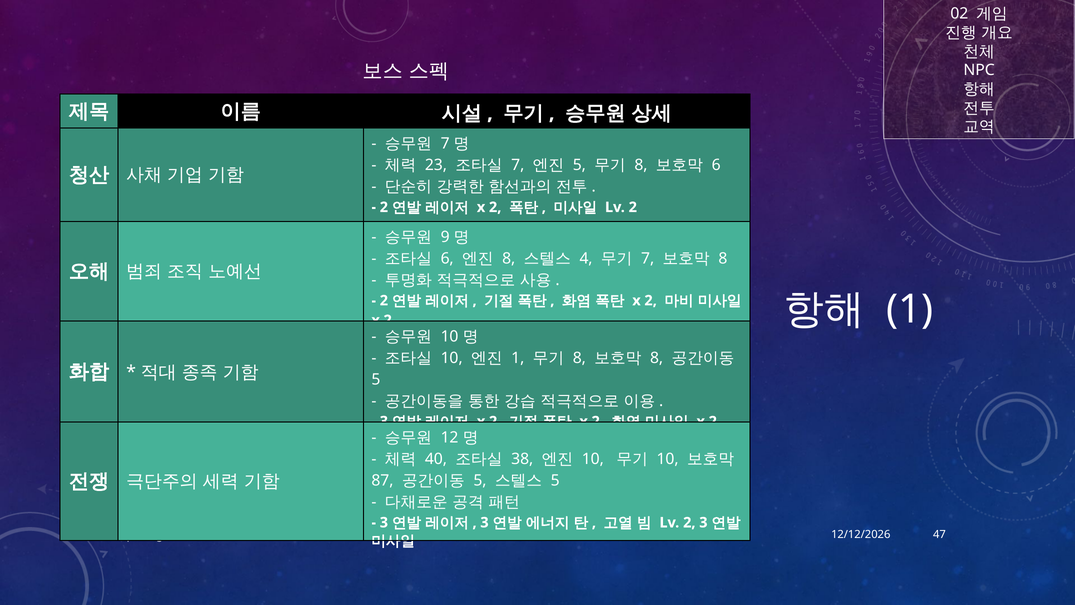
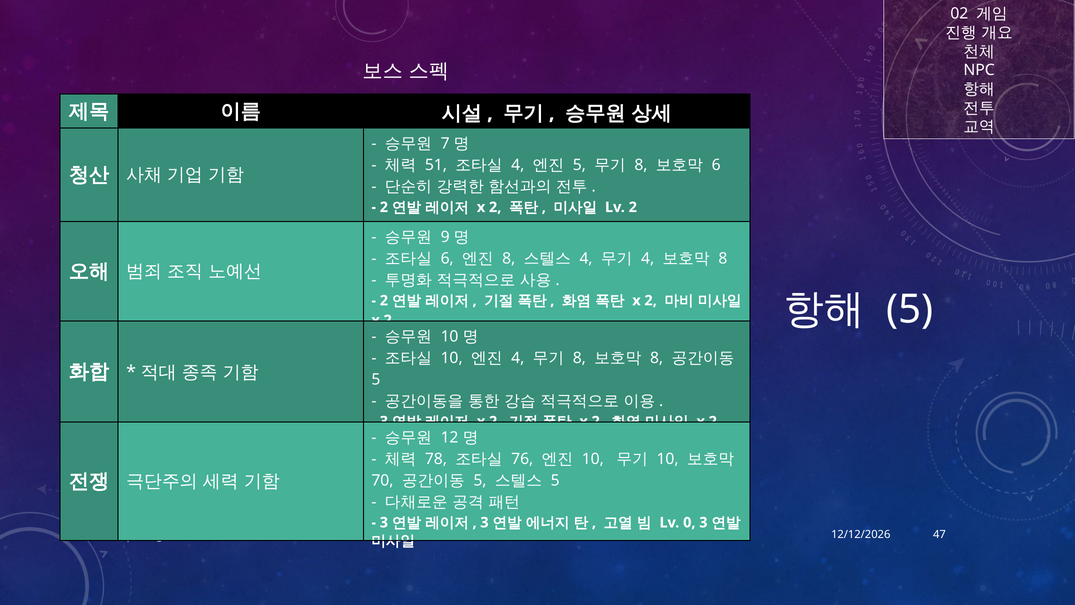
23: 23 -> 51
7 at (518, 165): 7 -> 4
7 at (648, 258): 7 -> 4
1 at (910, 309): 1 -> 5
1 at (518, 358): 1 -> 4
40: 40 -> 78
38: 38 -> 76
87: 87 -> 70
2 at (689, 522): 2 -> 0
